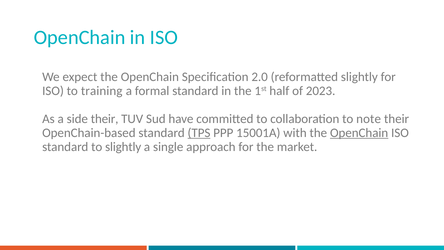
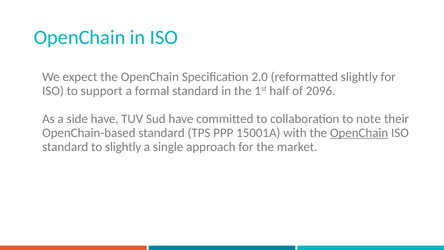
training: training -> support
2023: 2023 -> 2096
side their: their -> have
TPS underline: present -> none
